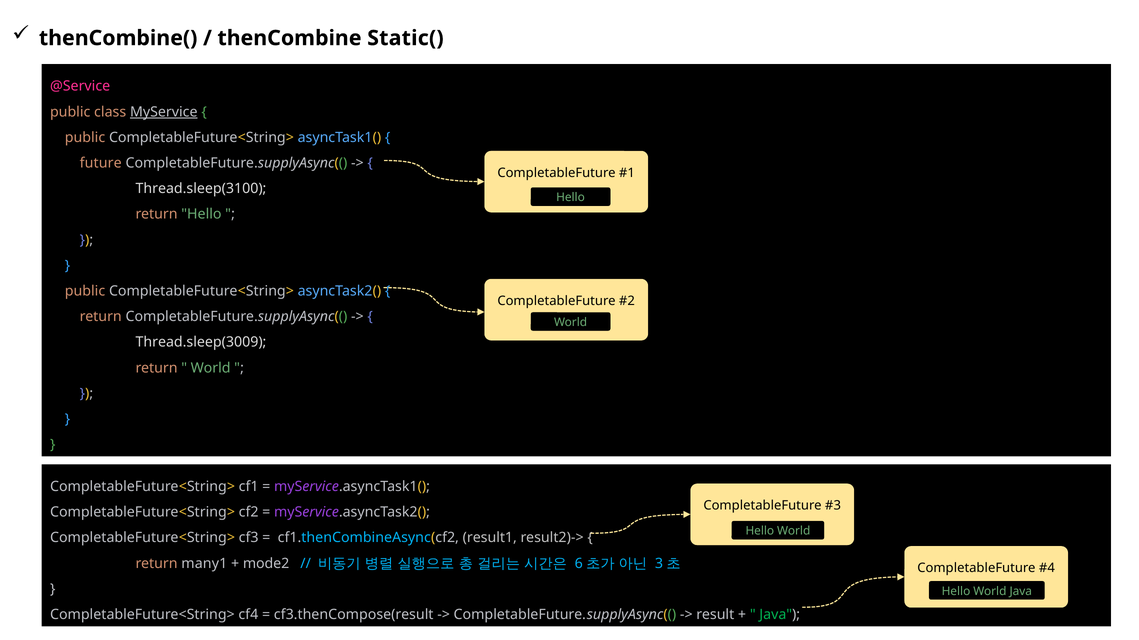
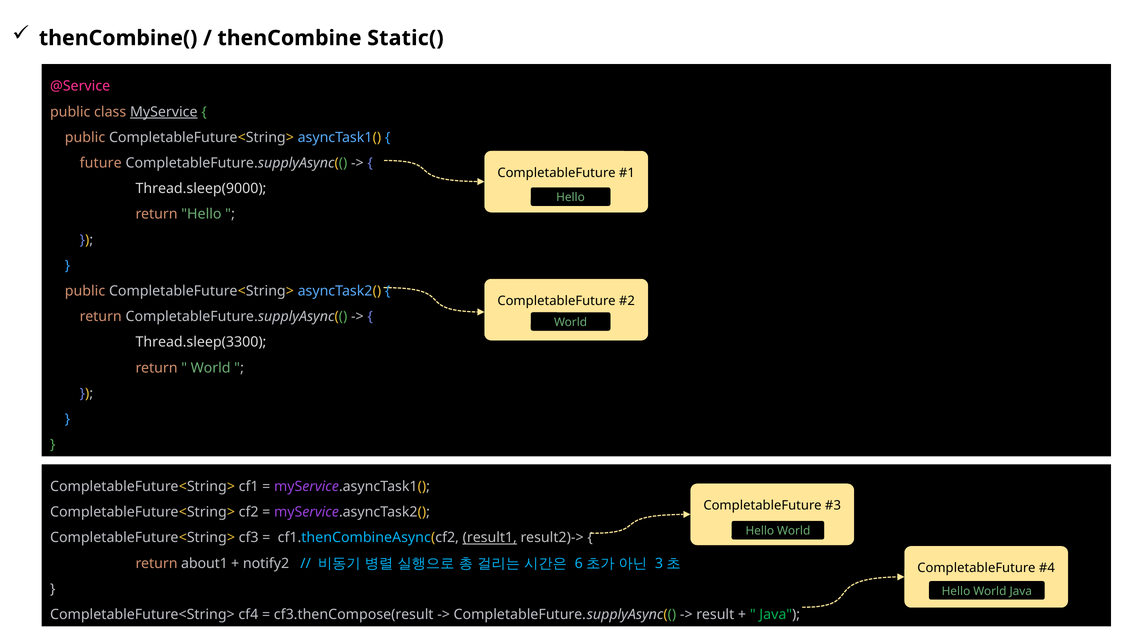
Thread.sleep(3100: Thread.sleep(3100 -> Thread.sleep(9000
Thread.sleep(3009: Thread.sleep(3009 -> Thread.sleep(3300
result1 underline: none -> present
many1: many1 -> about1
mode2: mode2 -> notify2
